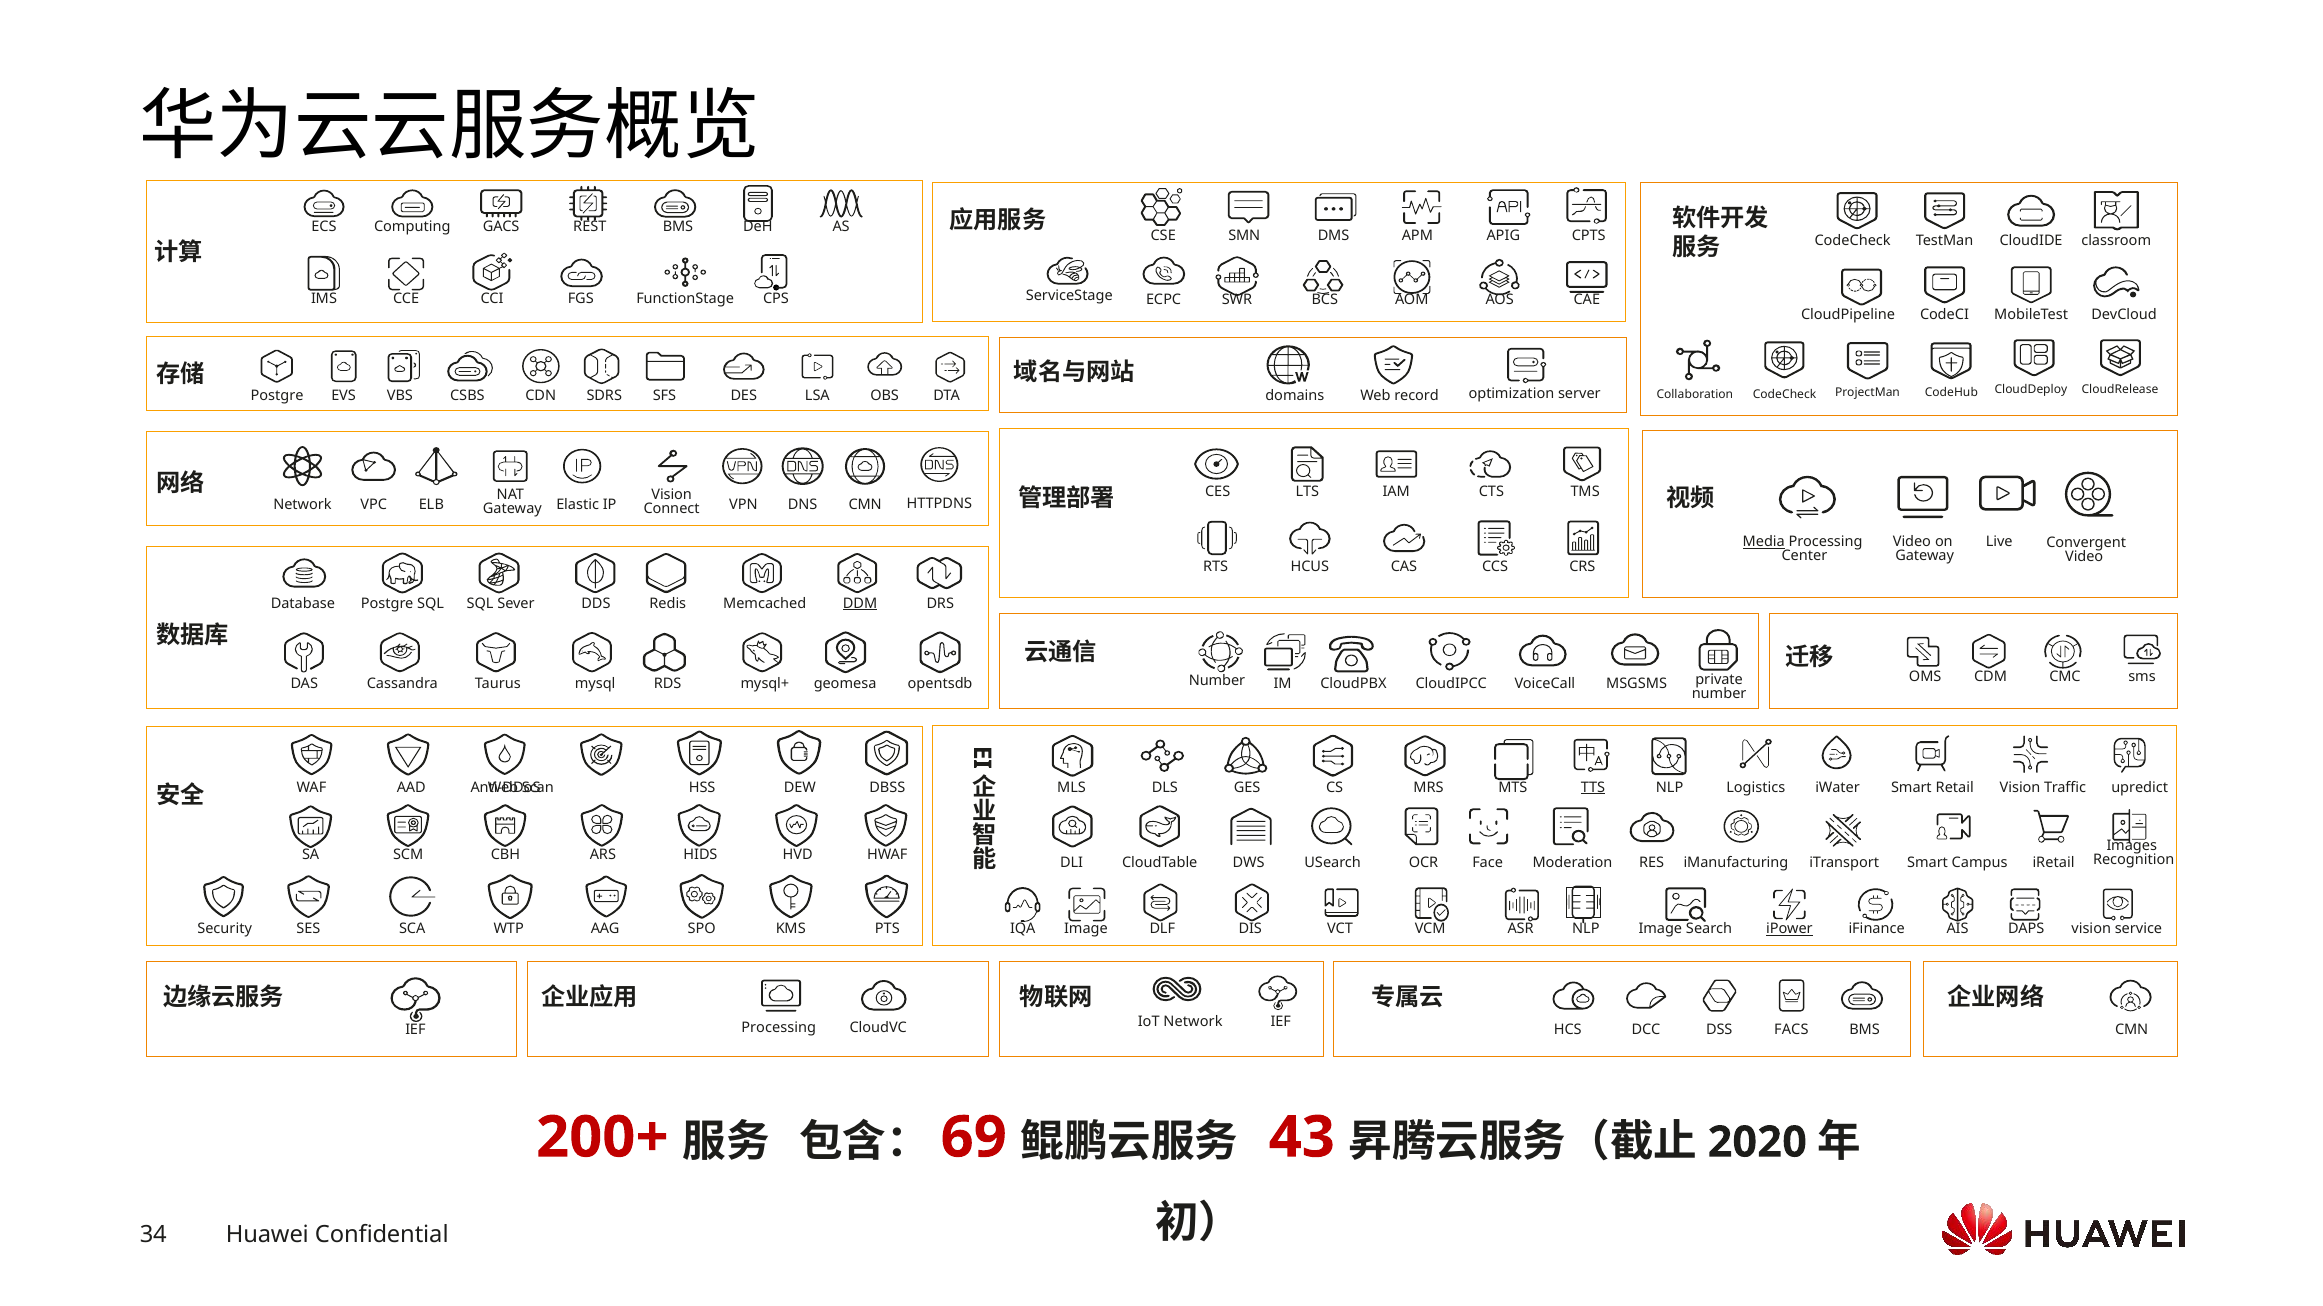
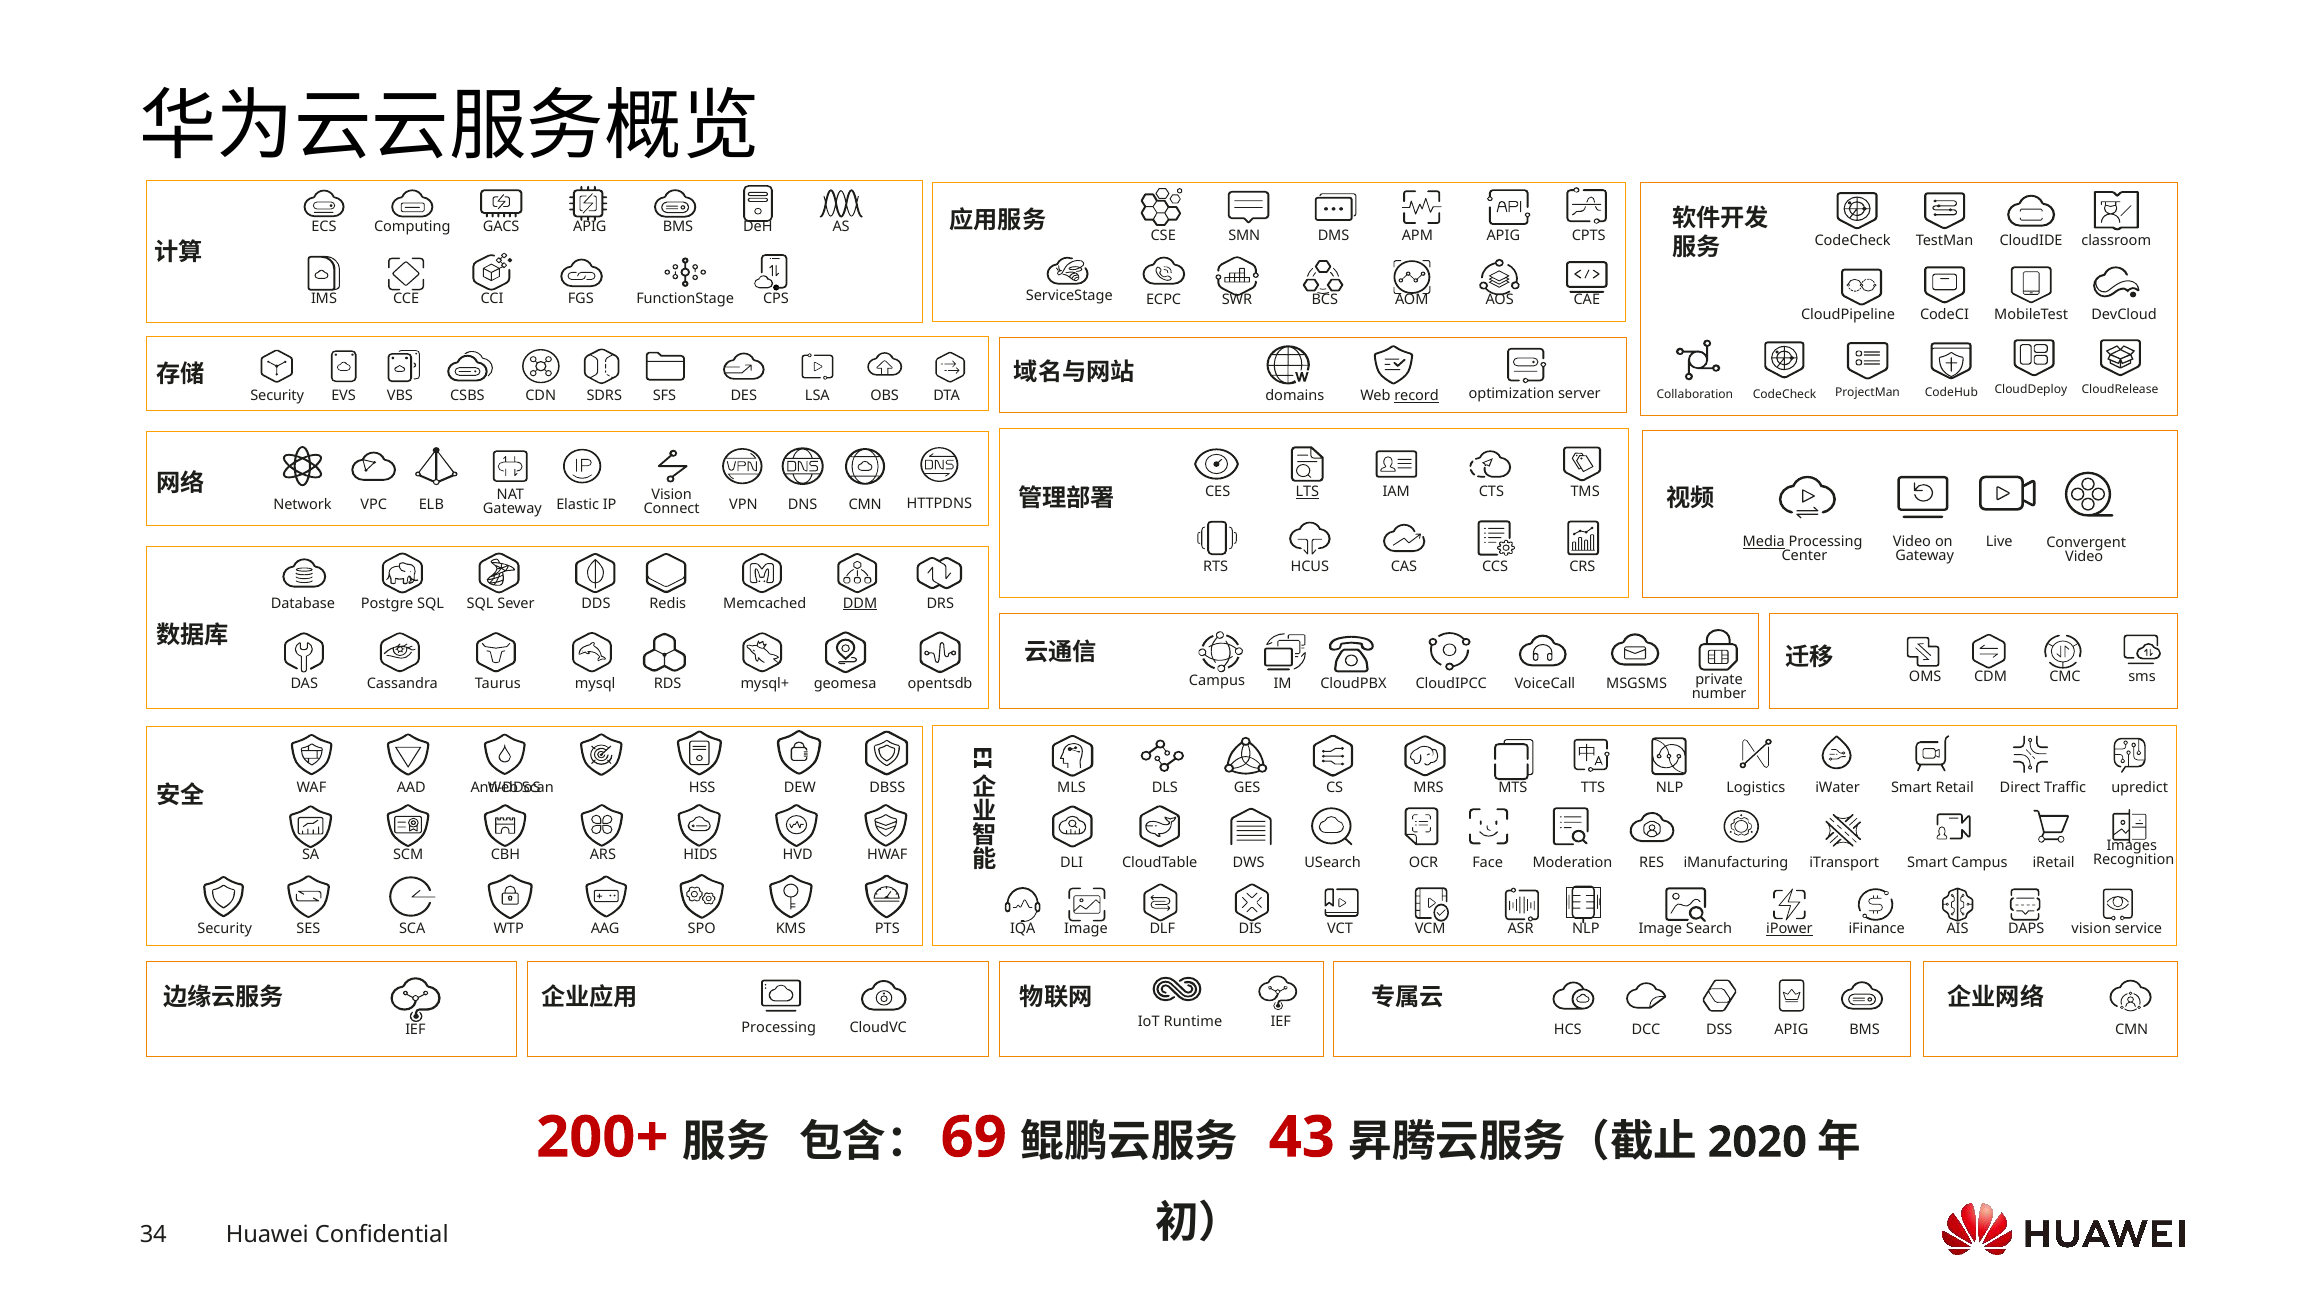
GACS REST: REST -> APIG
Postgre at (277, 396): Postgre -> Security
record underline: none -> present
LTS underline: none -> present
Number at (1217, 681): Number -> Campus
TTS underline: present -> none
Retail Vision: Vision -> Direct
IoT Network: Network -> Runtime
DSS FACS: FACS -> APIG
